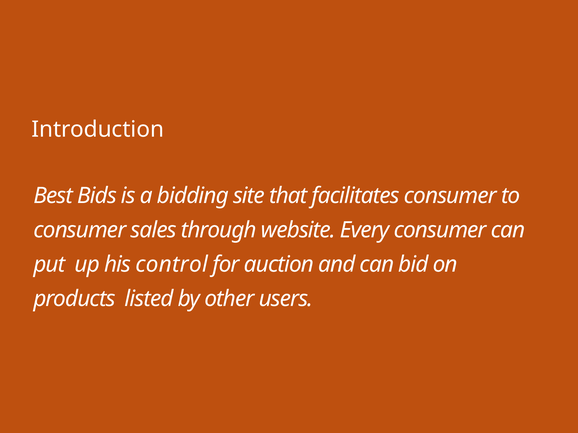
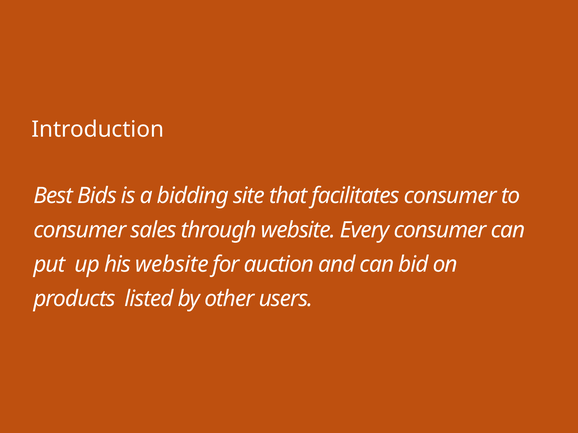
his control: control -> website
